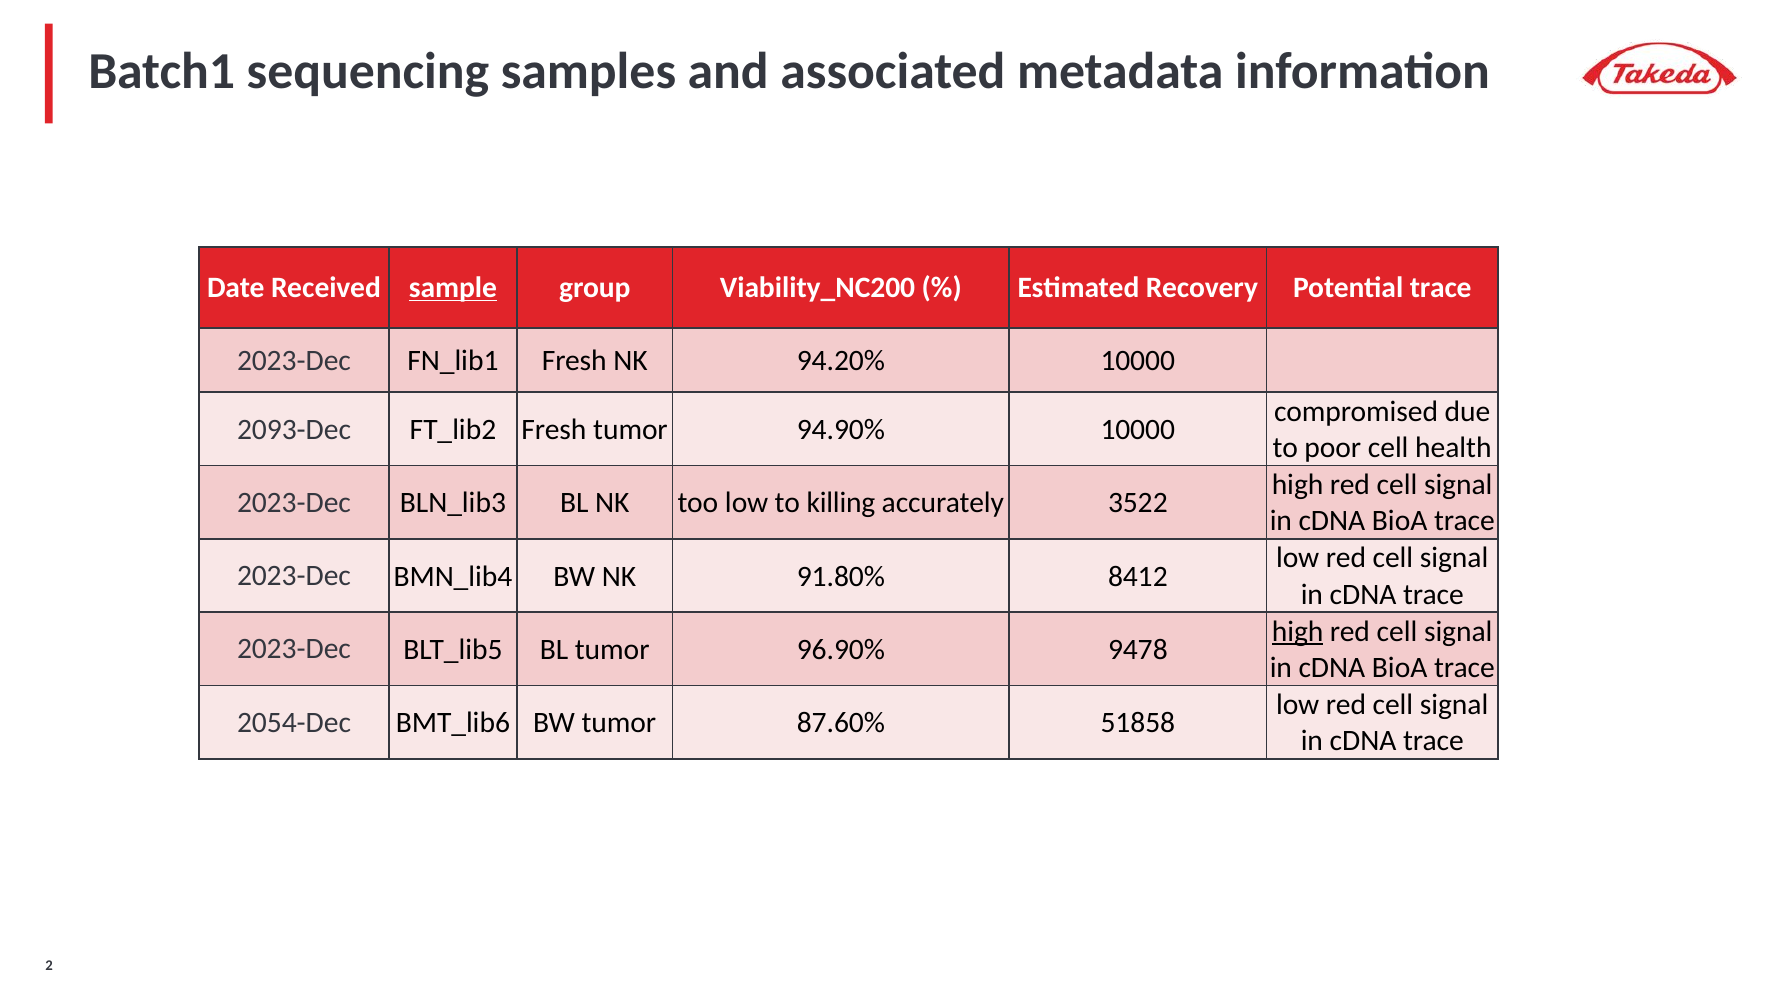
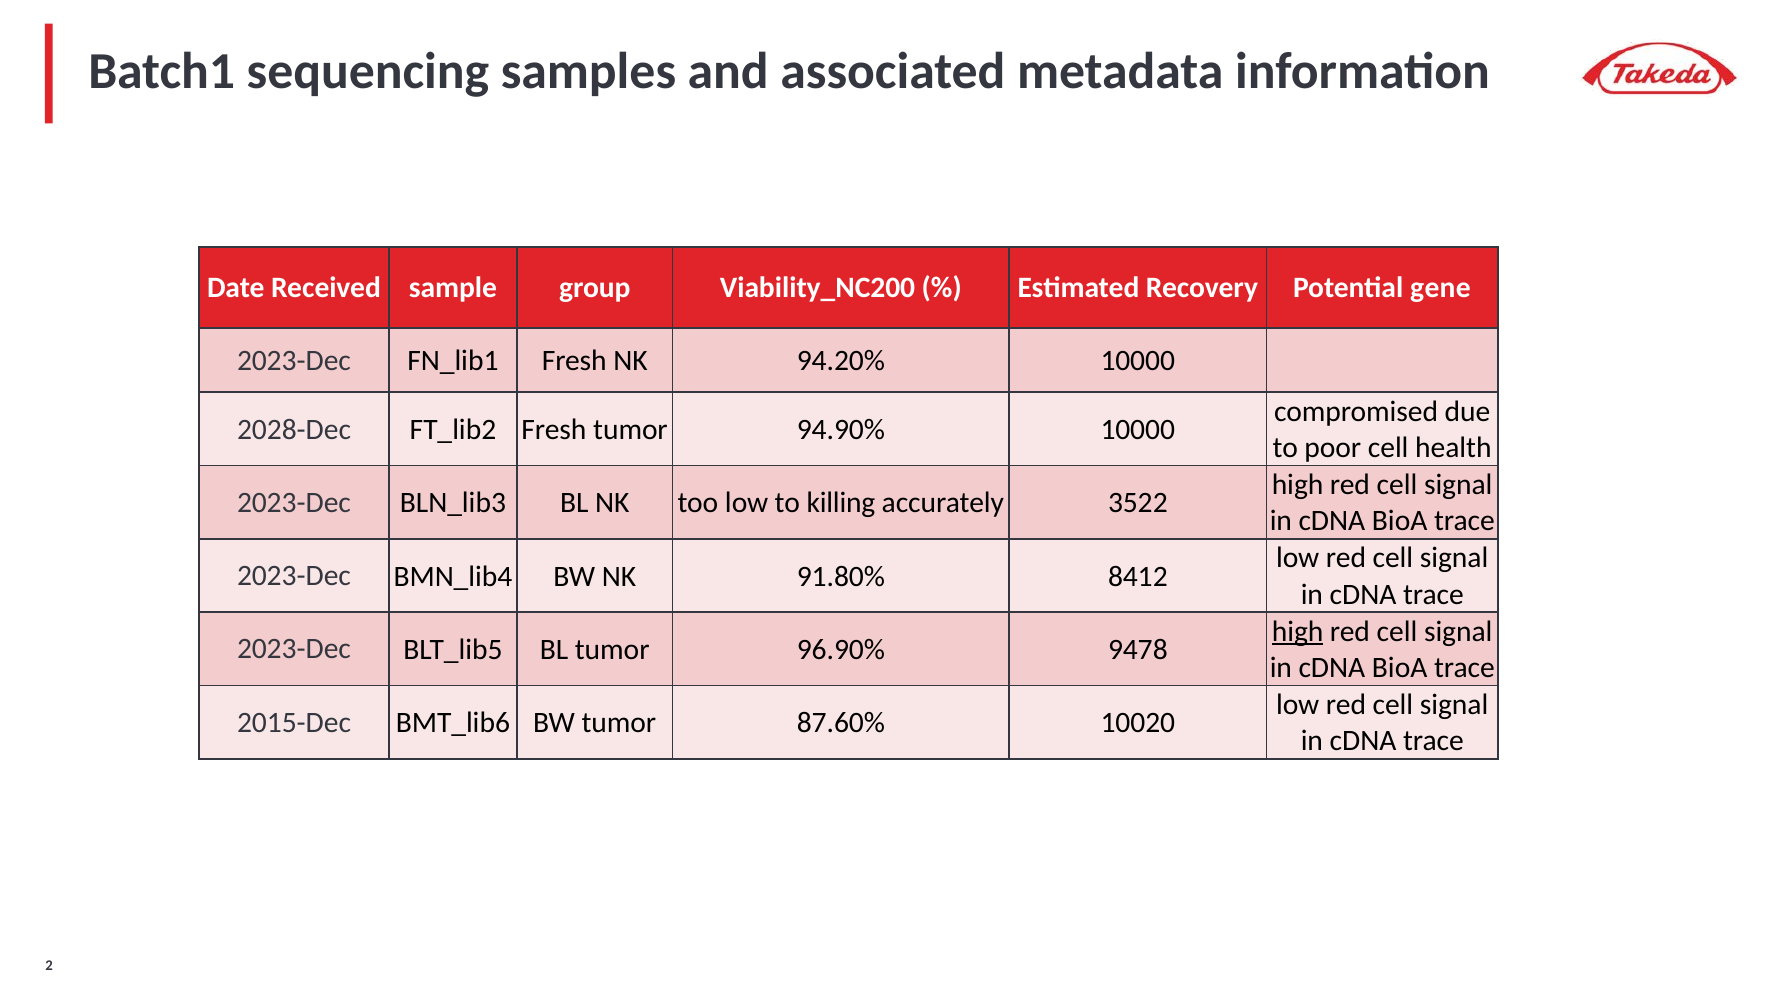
sample underline: present -> none
Potential trace: trace -> gene
2093-Dec: 2093-Dec -> 2028-Dec
2054-Dec: 2054-Dec -> 2015-Dec
51858: 51858 -> 10020
